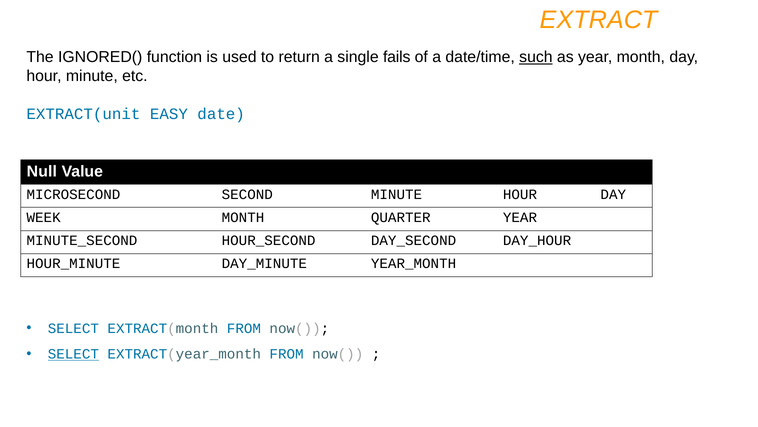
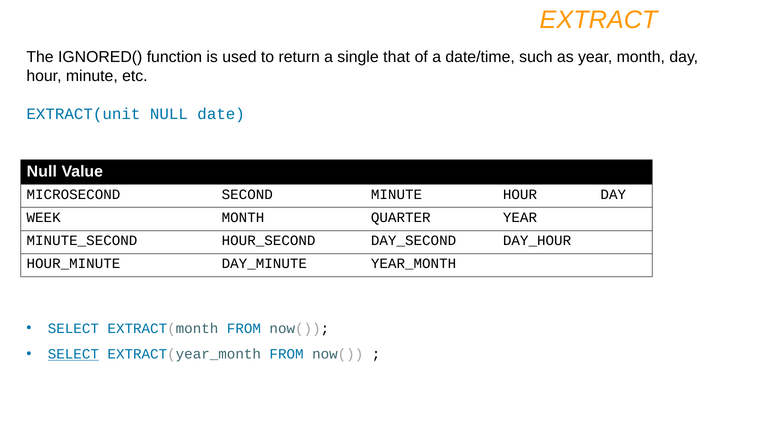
fails: fails -> that
such underline: present -> none
EXTRACT(unit EASY: EASY -> NULL
